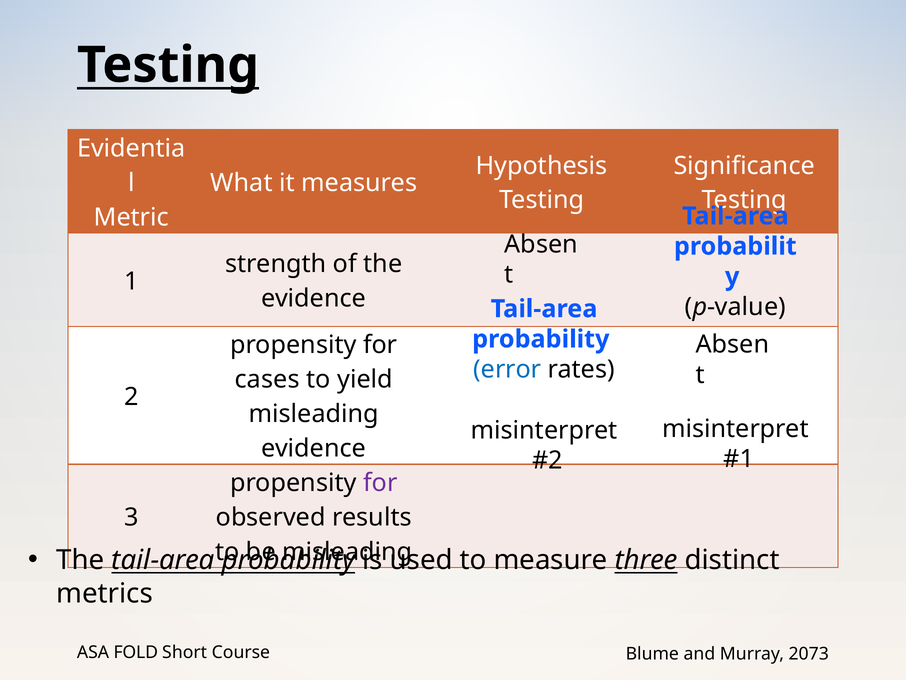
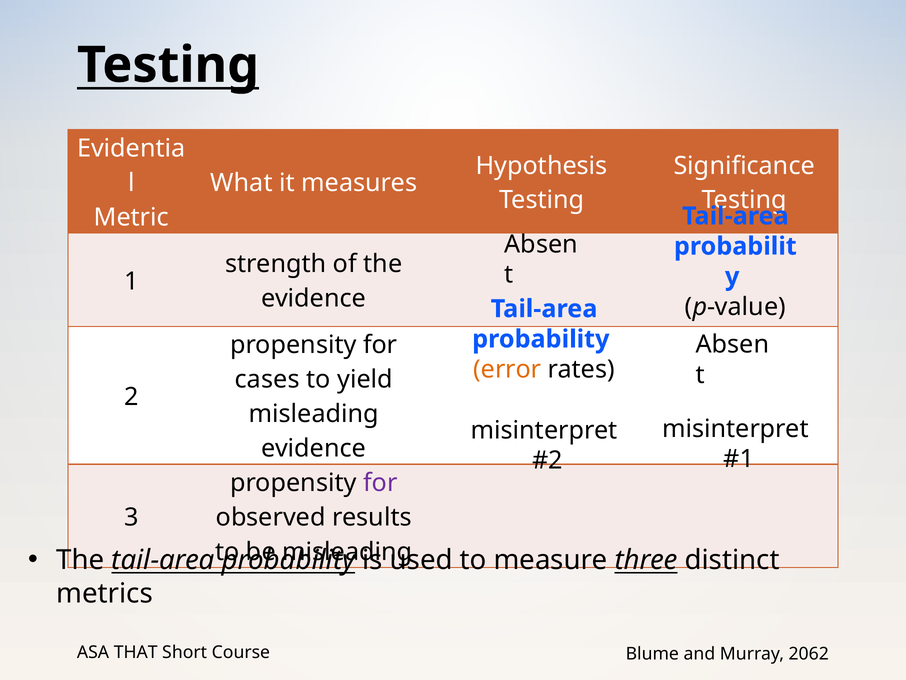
error colour: blue -> orange
FOLD: FOLD -> THAT
2073: 2073 -> 2062
